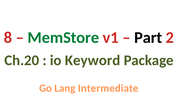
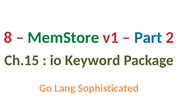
Part colour: black -> blue
Ch.20: Ch.20 -> Ch.15
Intermediate: Intermediate -> Sophisticated
